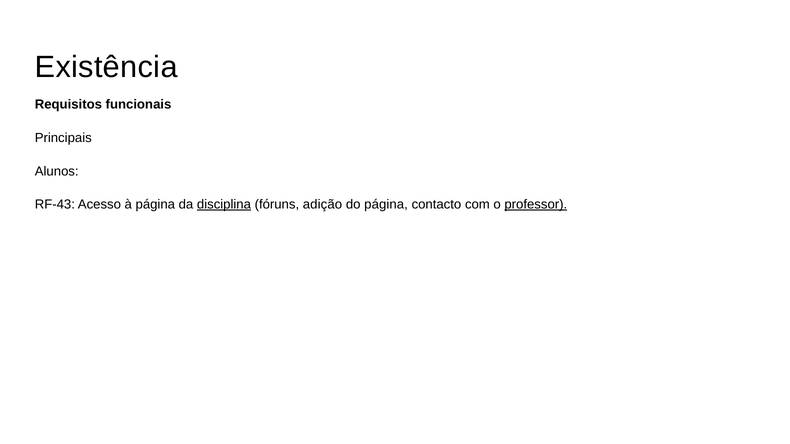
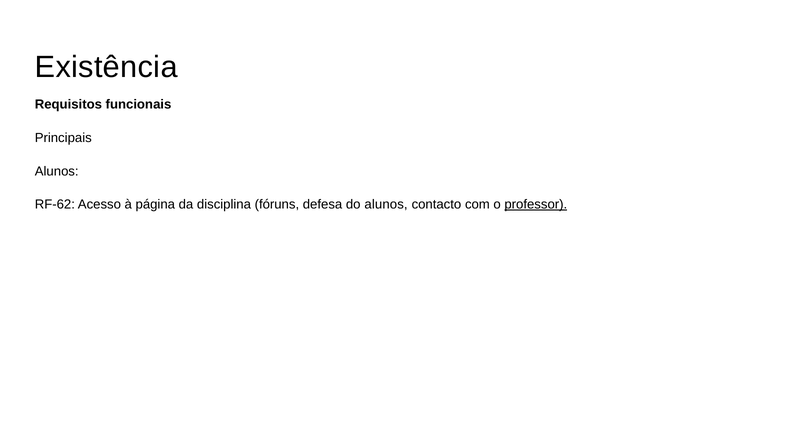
RF-43: RF-43 -> RF-62
disciplina underline: present -> none
adição: adição -> defesa
do página: página -> alunos
